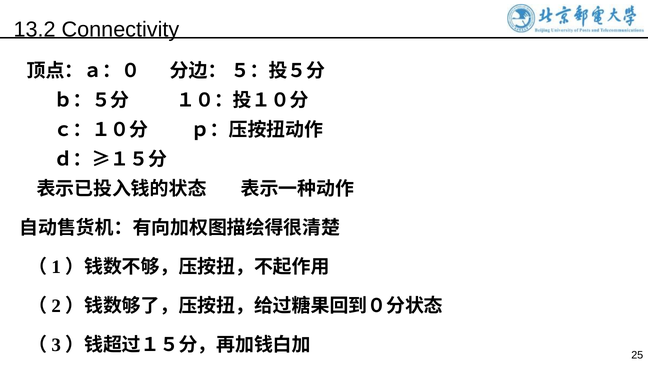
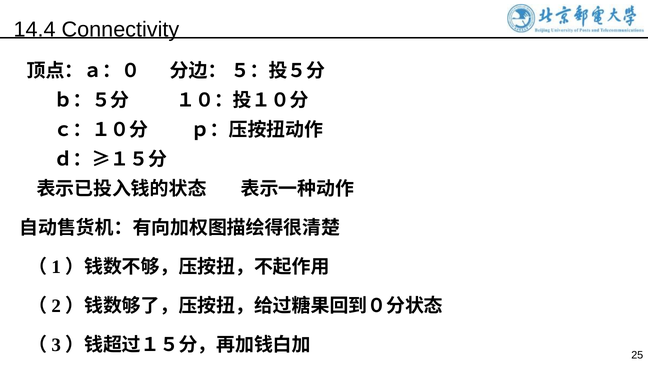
13.2: 13.2 -> 14.4
